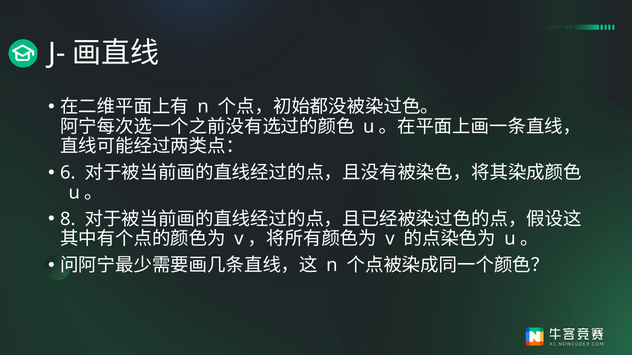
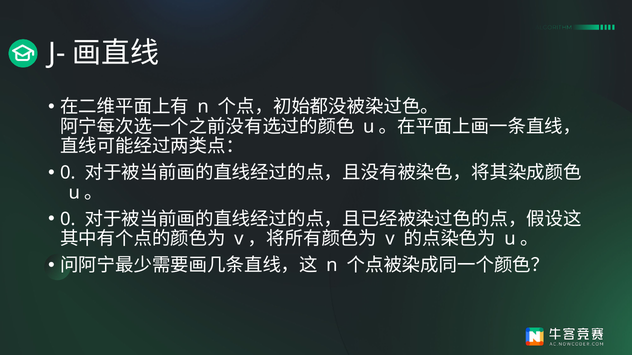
6 at (68, 173): 6 -> 0
8 at (68, 219): 8 -> 0
